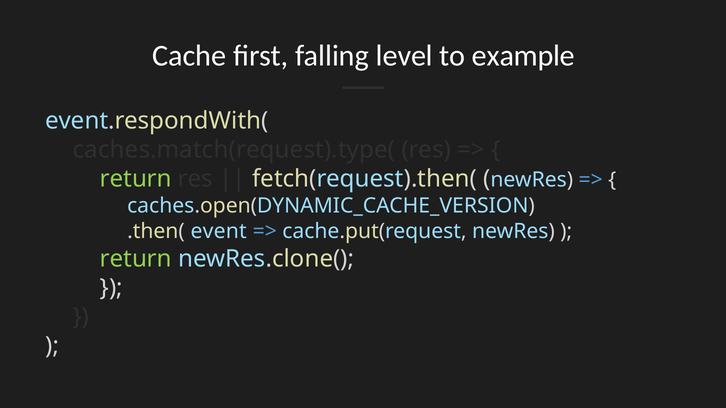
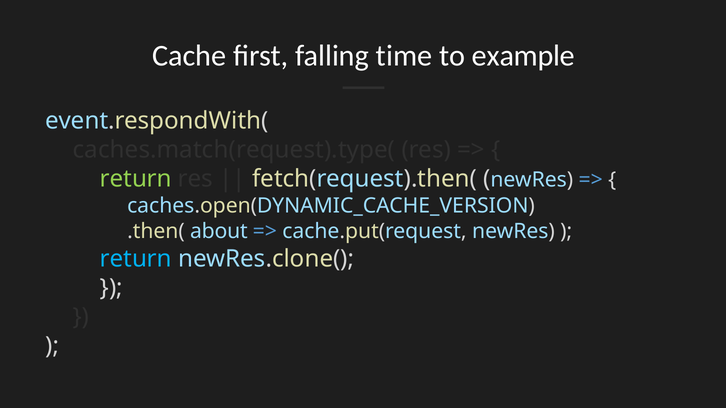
level: level -> time
event: event -> about
return at (136, 259) colour: light green -> light blue
